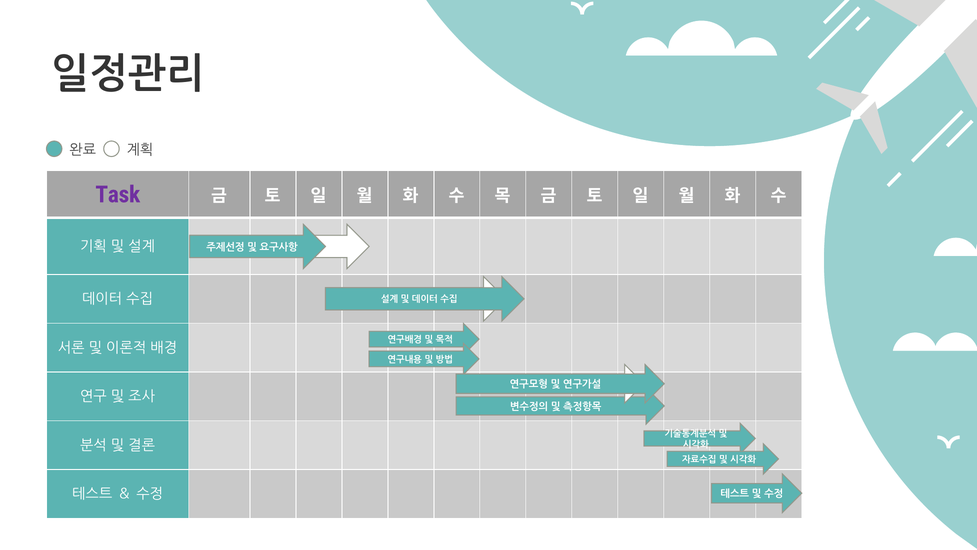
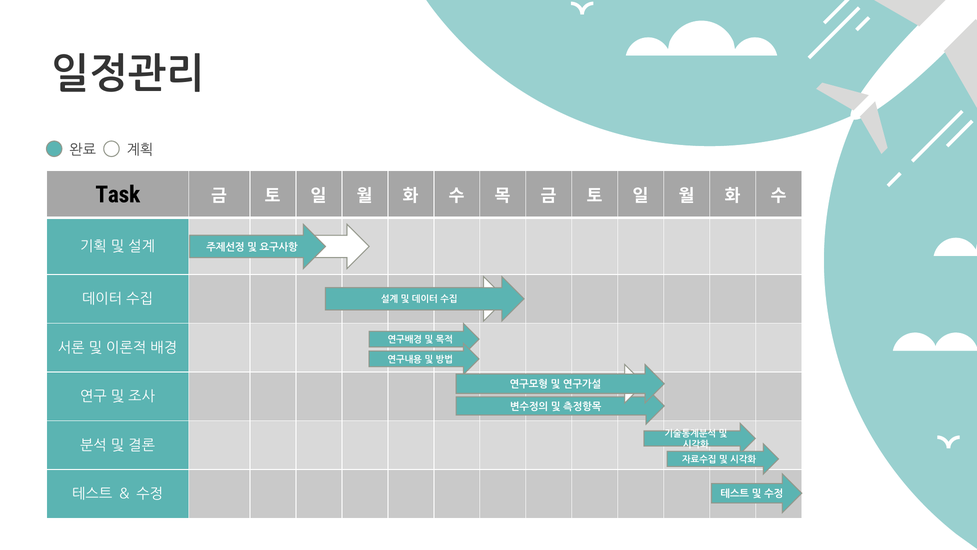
Task colour: purple -> black
